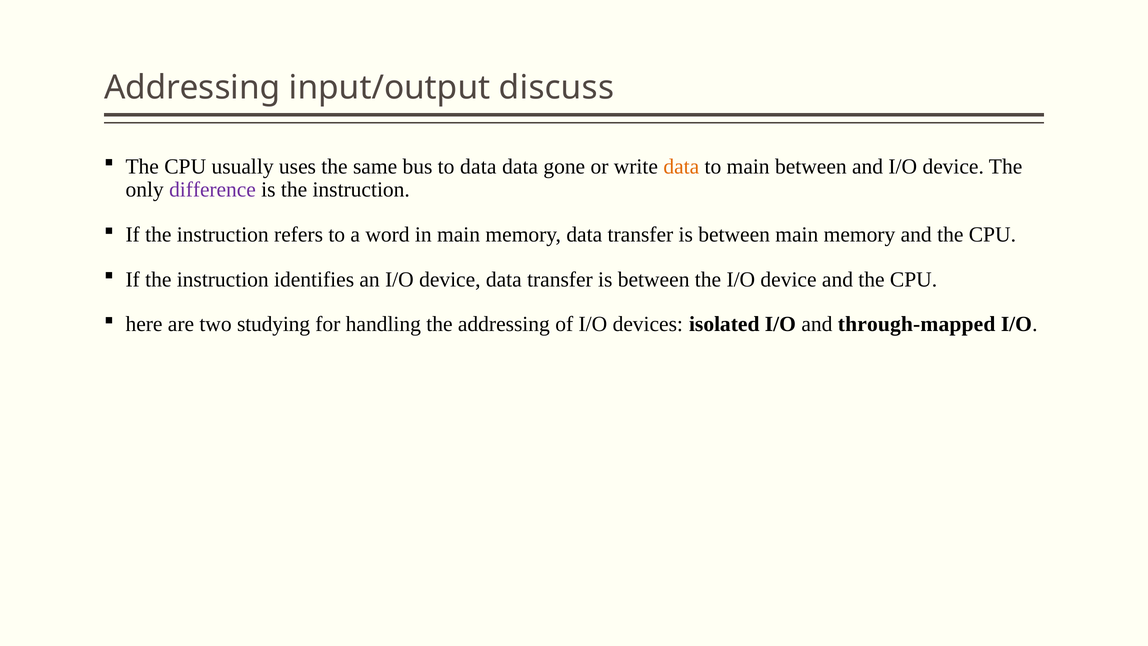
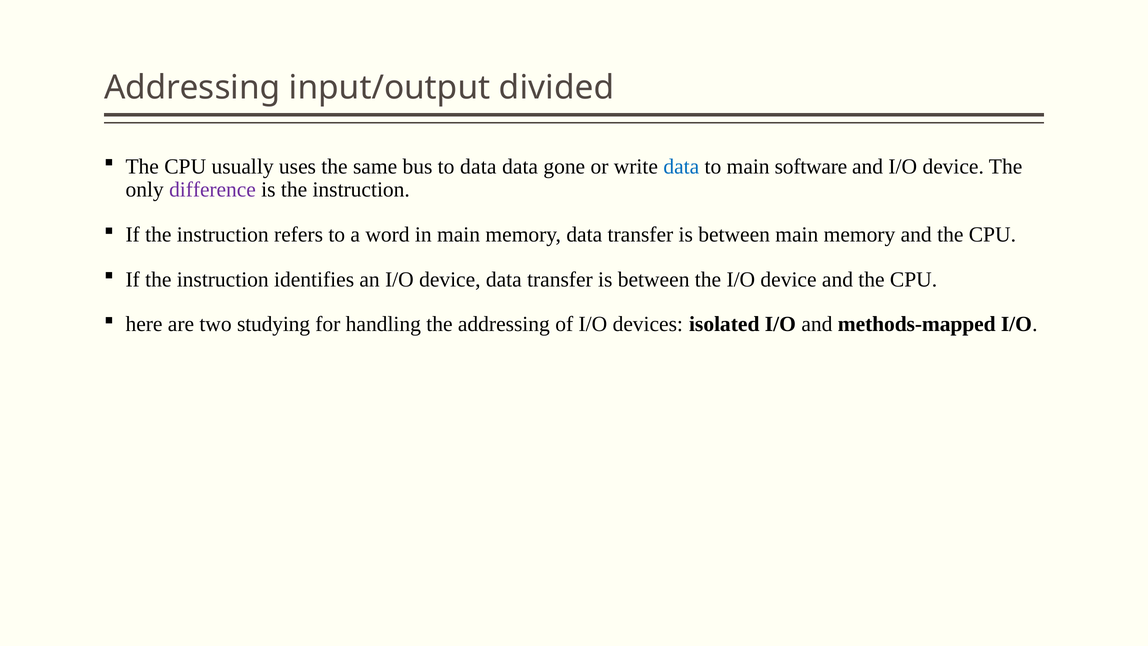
discuss: discuss -> divided
data at (681, 166) colour: orange -> blue
main between: between -> software
through-mapped: through-mapped -> methods-mapped
